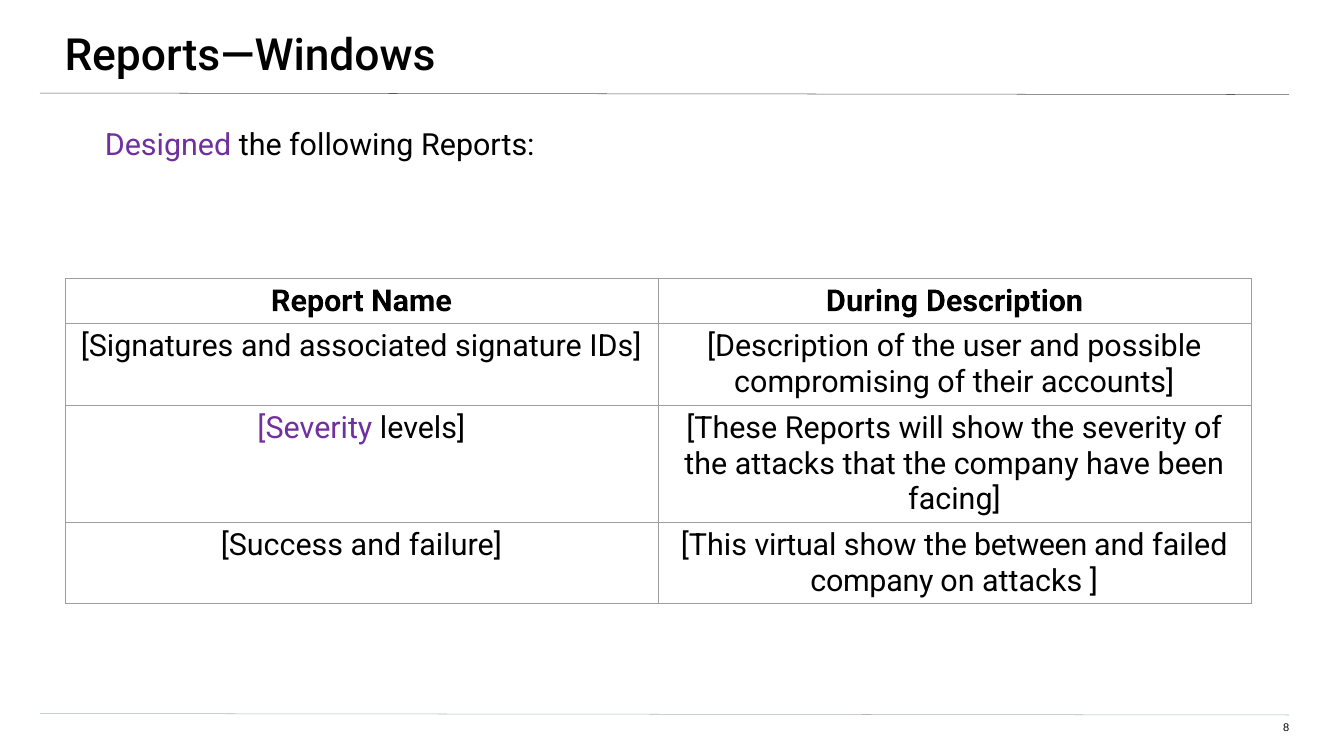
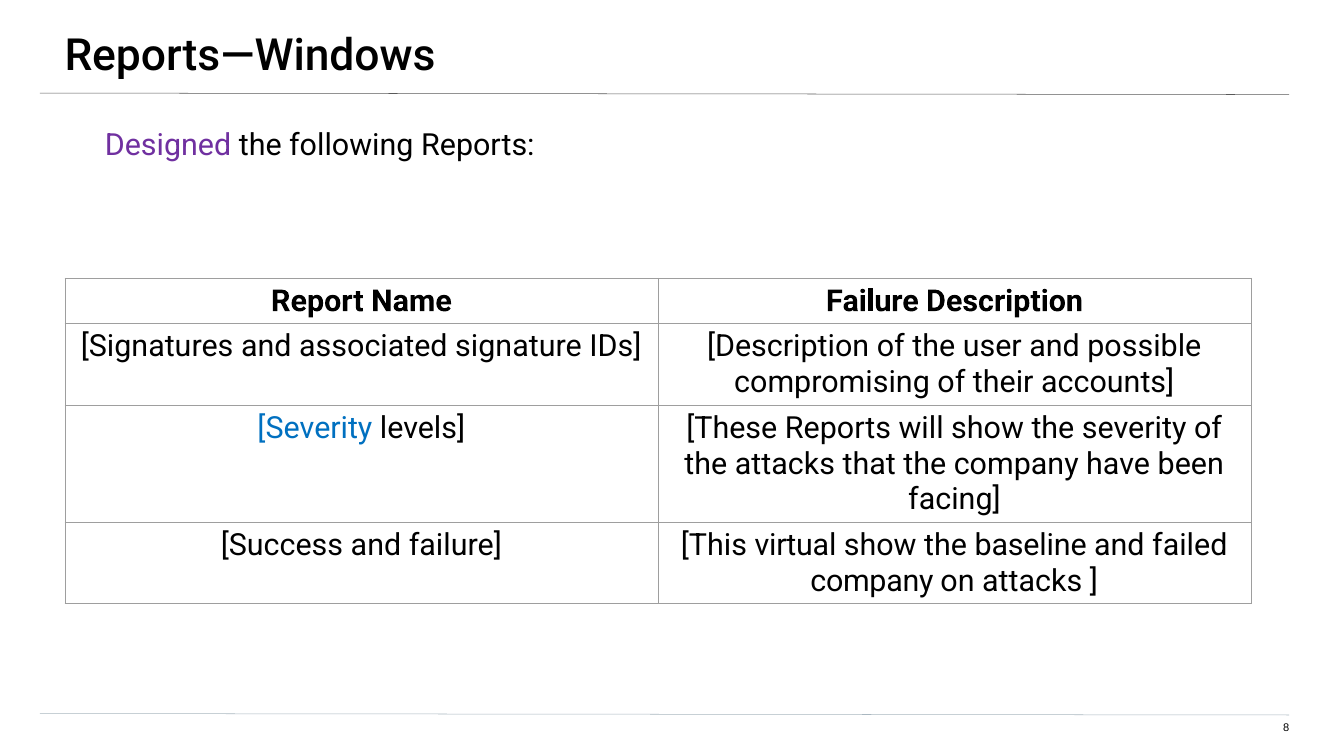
Name During: During -> Failure
Severity at (315, 428) colour: purple -> blue
between: between -> baseline
